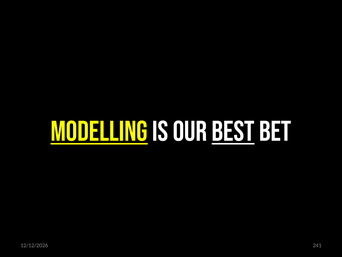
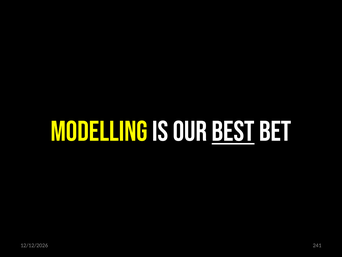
MODELLING underline: present -> none
